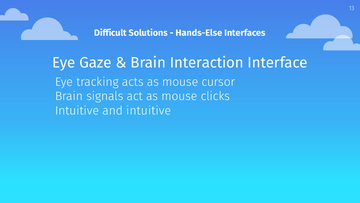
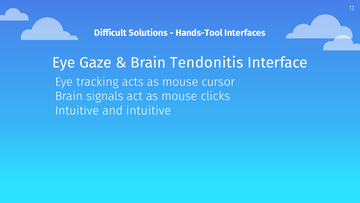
Hands-Else: Hands-Else -> Hands-Tool
Interaction: Interaction -> Tendonitis
